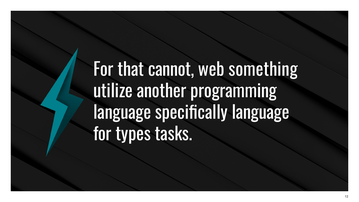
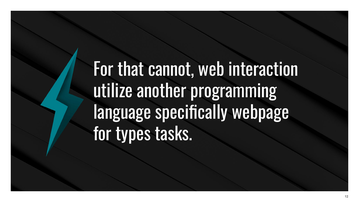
something: something -> interaction
specifically language: language -> webpage
